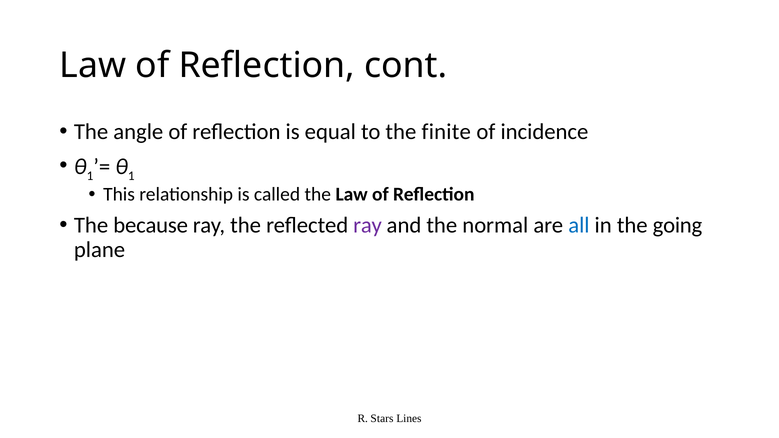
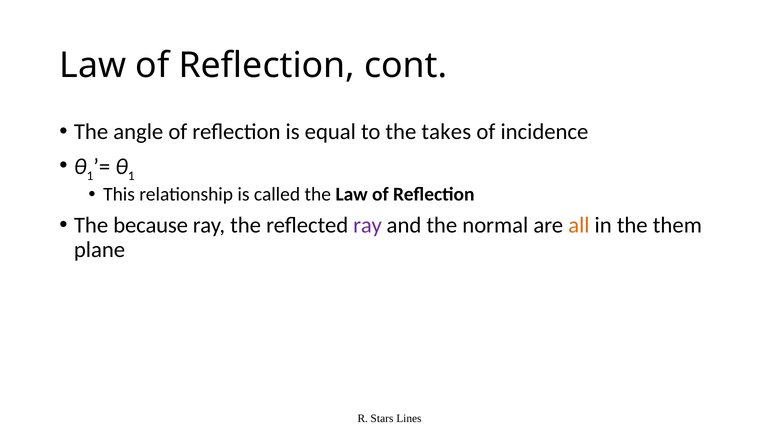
finite: finite -> takes
all colour: blue -> orange
going: going -> them
